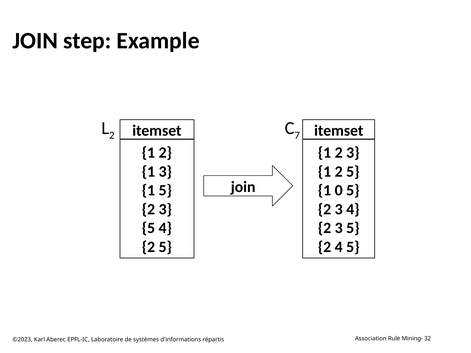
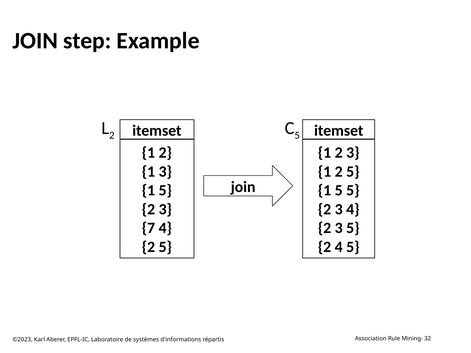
7 at (297, 135): 7 -> 5
0 at (339, 191): 0 -> 5
5 at (148, 228): 5 -> 7
